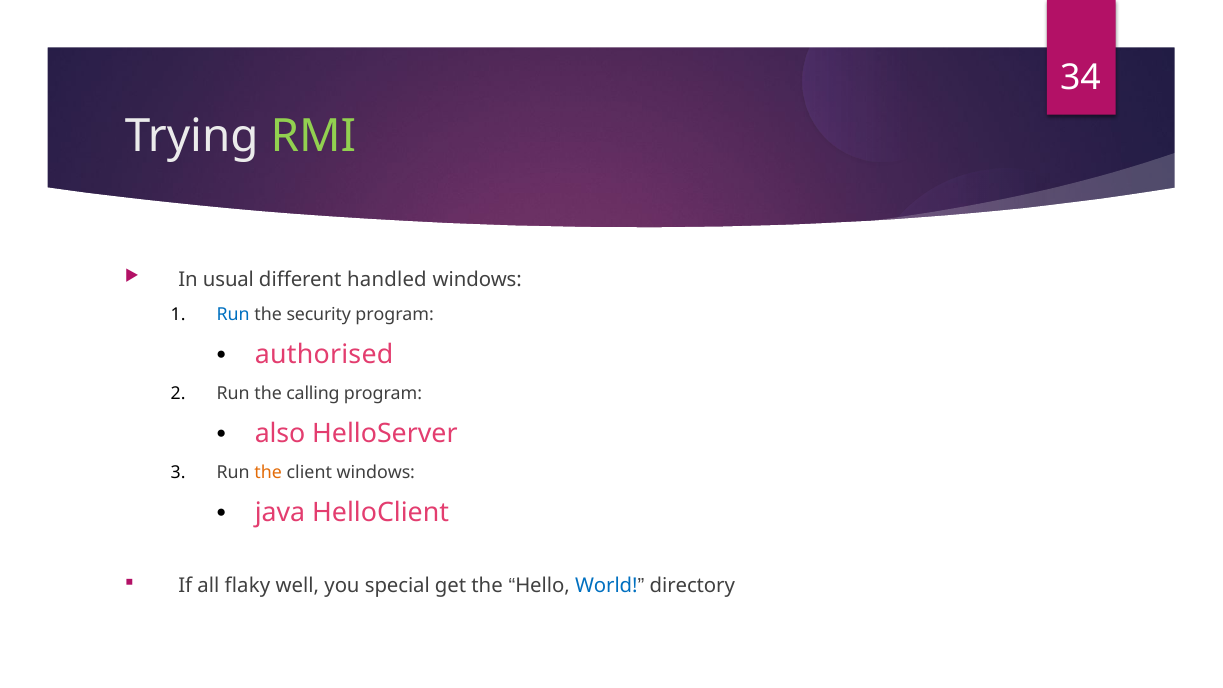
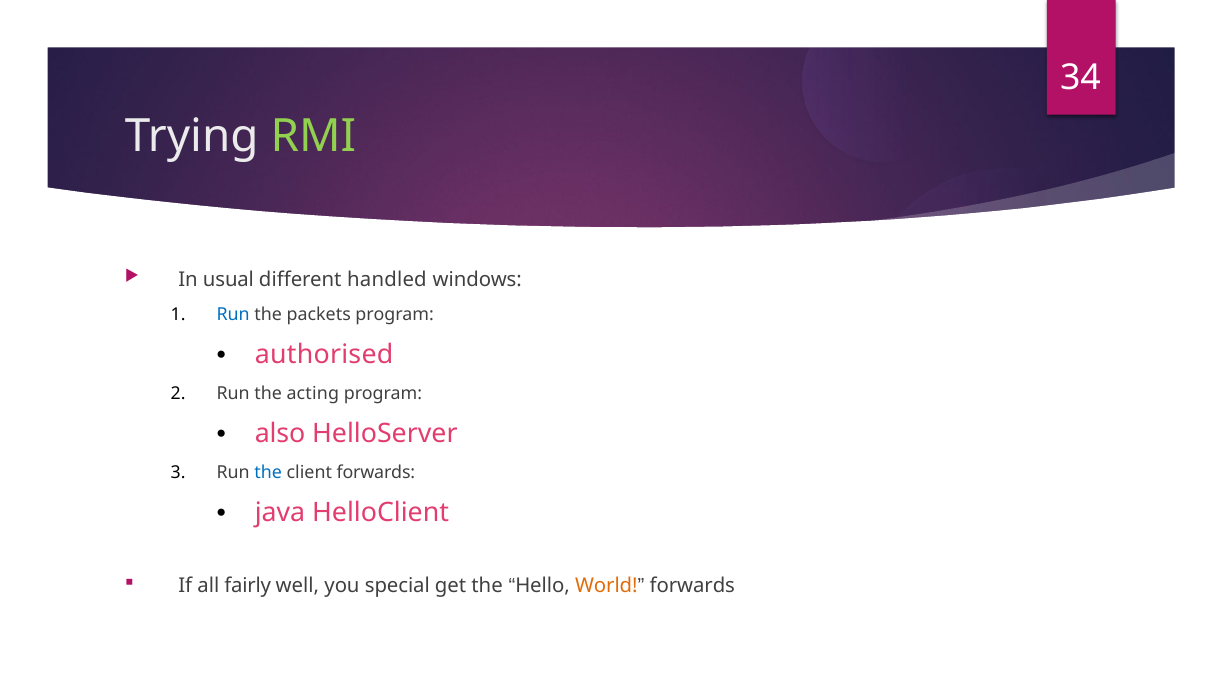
security: security -> packets
calling: calling -> acting
the at (268, 473) colour: orange -> blue
client windows: windows -> forwards
flaky: flaky -> fairly
World colour: blue -> orange
directory at (692, 586): directory -> forwards
